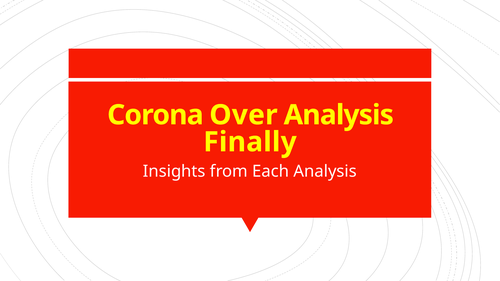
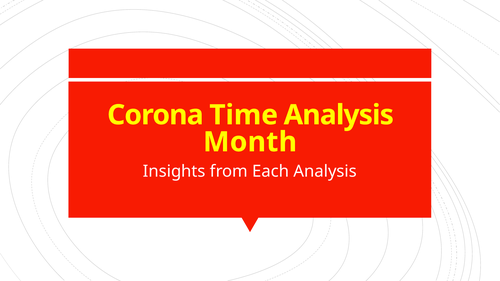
Over: Over -> Time
Finally: Finally -> Month
